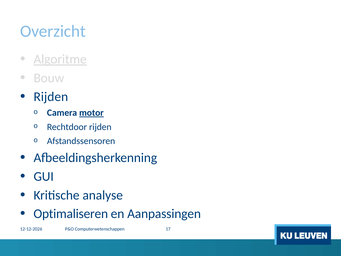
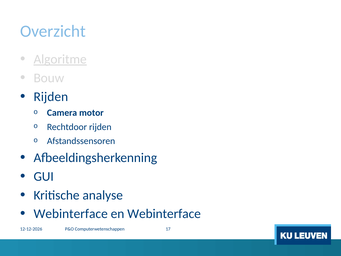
motor underline: present -> none
Optimaliseren at (71, 214): Optimaliseren -> Webinterface
en Aanpassingen: Aanpassingen -> Webinterface
